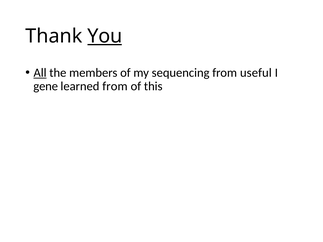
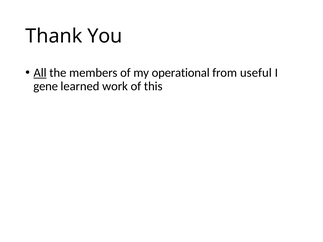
You underline: present -> none
sequencing: sequencing -> operational
learned from: from -> work
